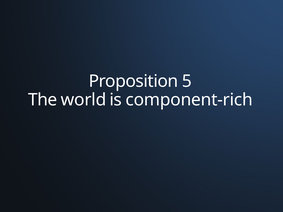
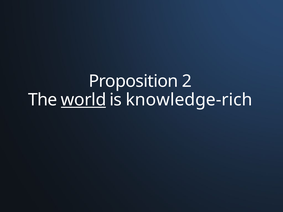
5: 5 -> 2
world underline: none -> present
component-rich: component-rich -> knowledge-rich
